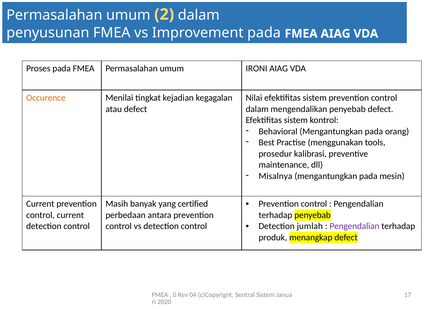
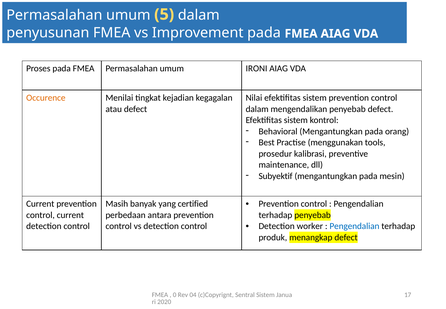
2: 2 -> 5
Misalnya: Misalnya -> Subyektif
jumlah: jumlah -> worker
Pengendalian at (355, 226) colour: purple -> blue
